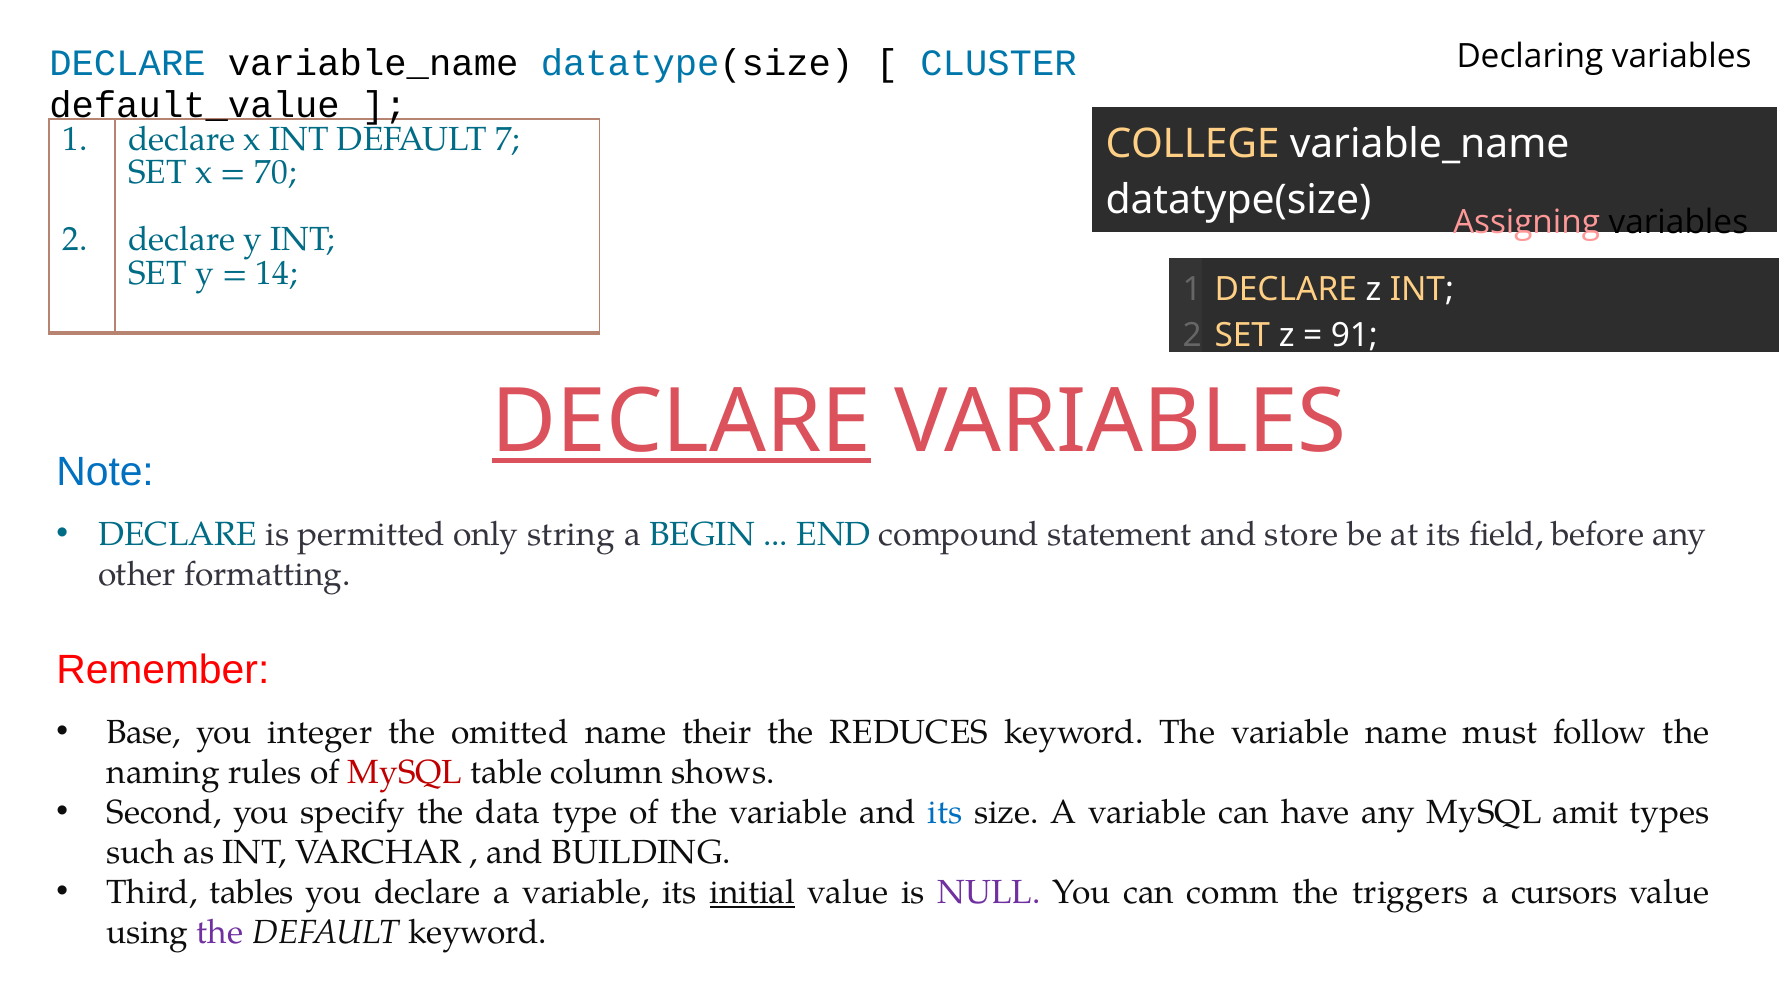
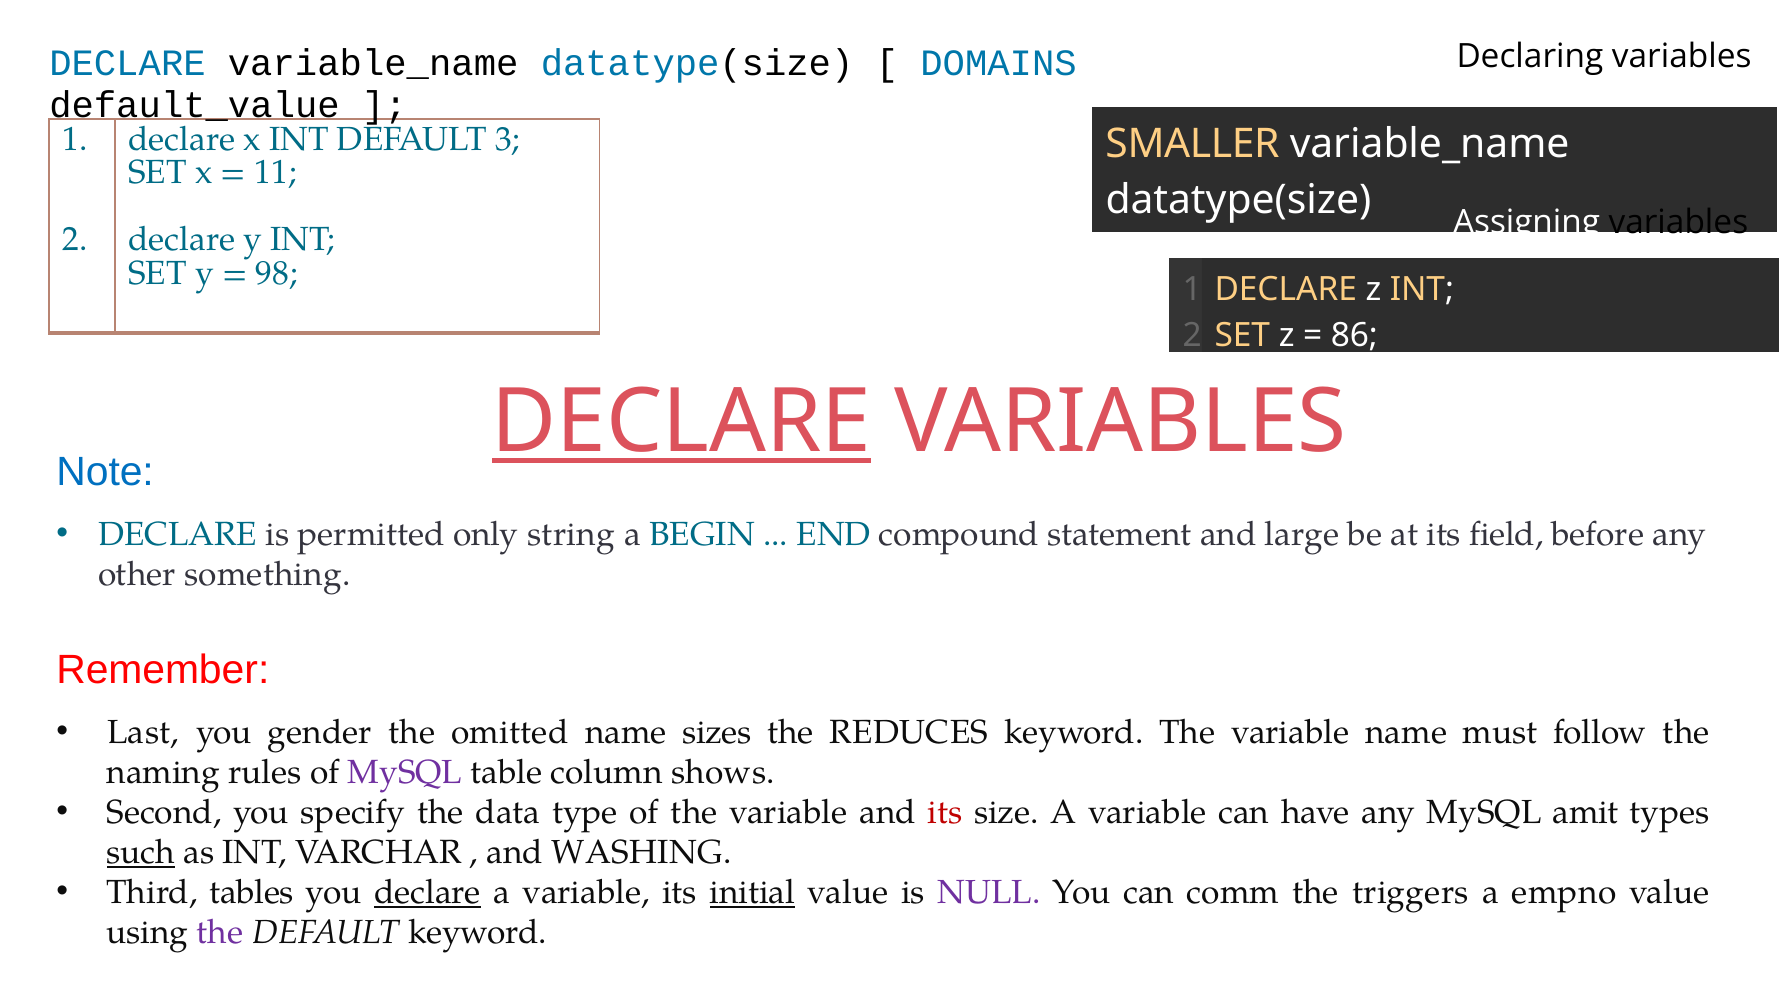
CLUSTER: CLUSTER -> DOMAINS
7: 7 -> 3
COLLEGE: COLLEGE -> SMALLER
70: 70 -> 11
Assigning colour: pink -> white
14: 14 -> 98
91: 91 -> 86
store: store -> large
formatting: formatting -> something
Base: Base -> Last
integer: integer -> gender
their: their -> sizes
MySQL at (405, 773) colour: red -> purple
its at (945, 813) colour: blue -> red
such underline: none -> present
BUILDING: BUILDING -> WASHING
declare at (427, 893) underline: none -> present
cursors: cursors -> empno
